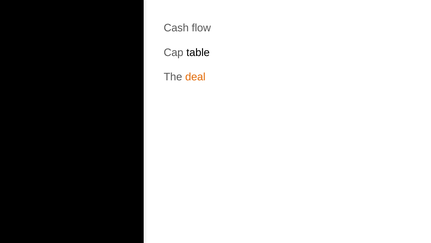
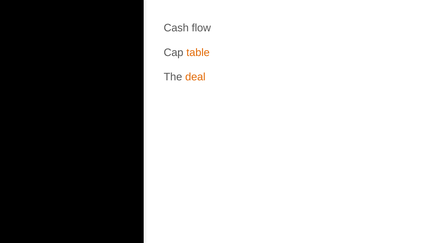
table colour: black -> orange
